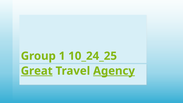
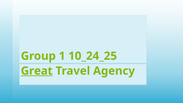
Agency underline: present -> none
